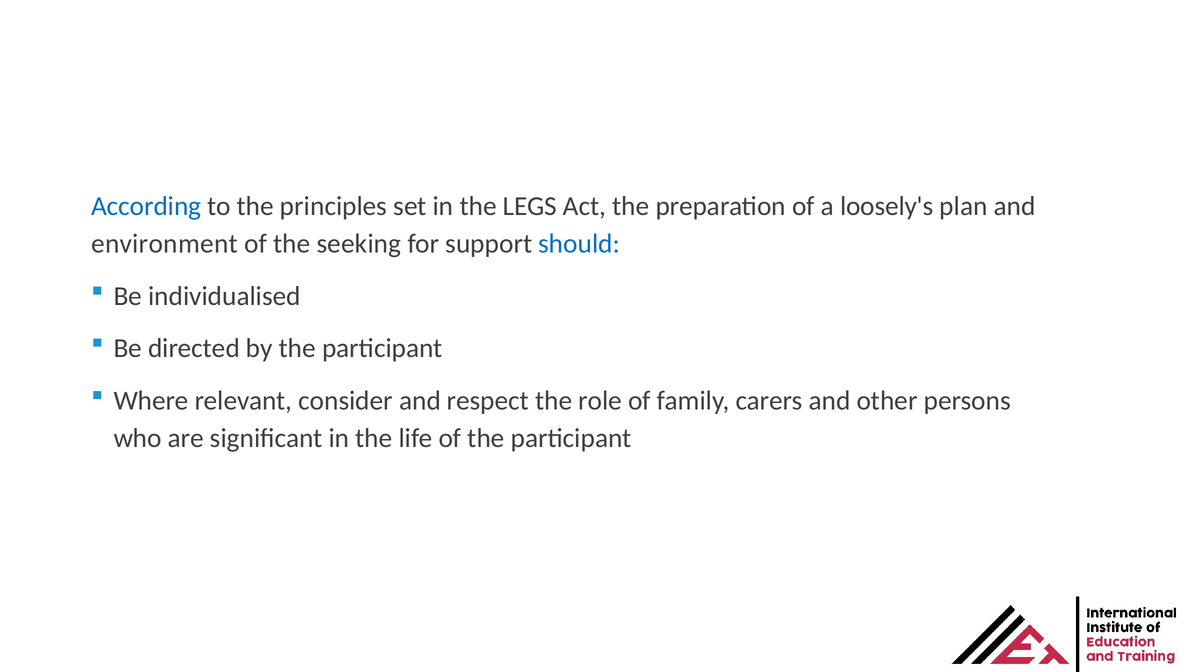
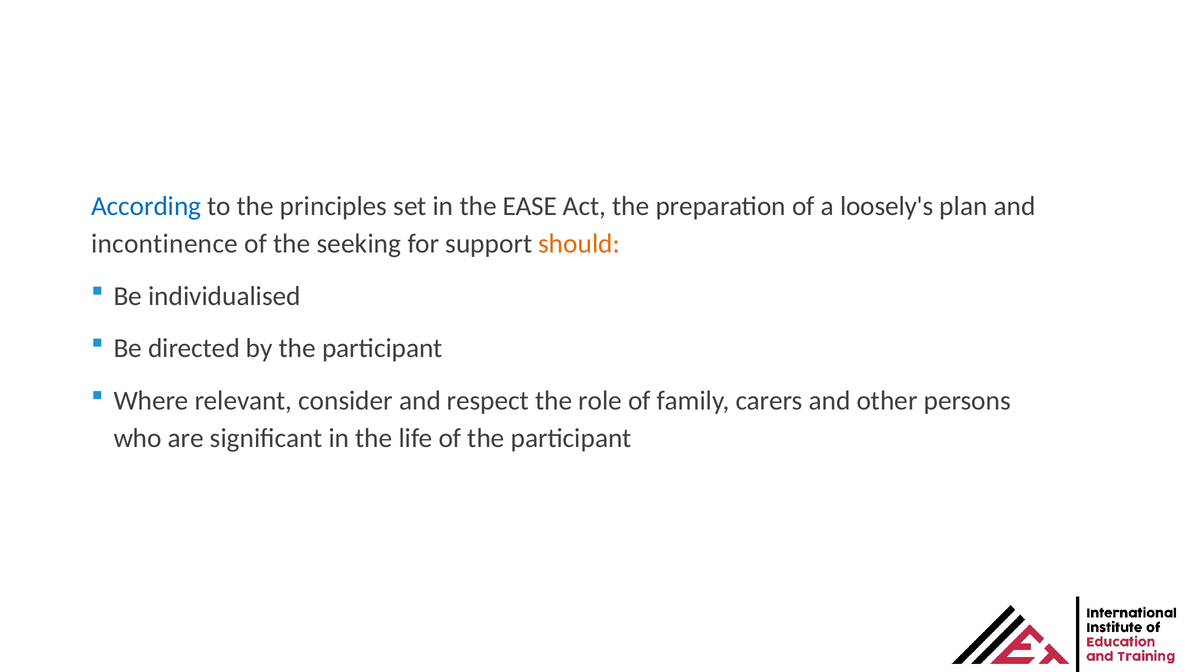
LEGS: LEGS -> EASE
environment: environment -> incontinence
should colour: blue -> orange
